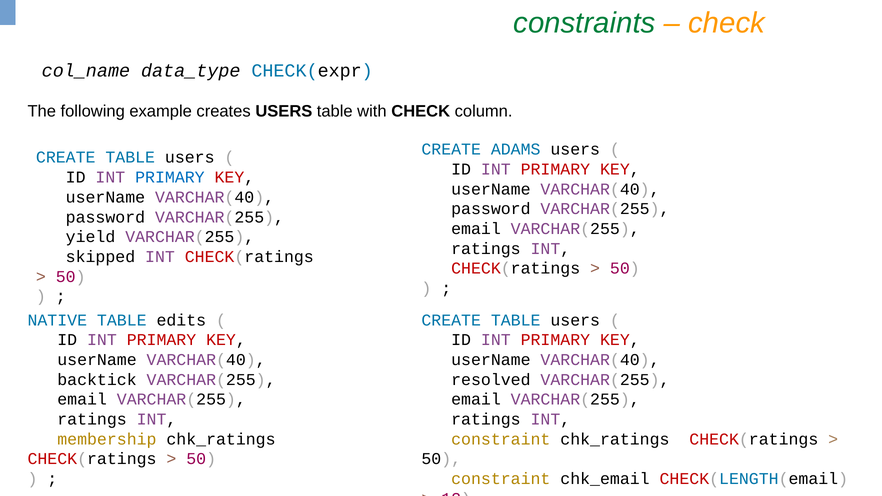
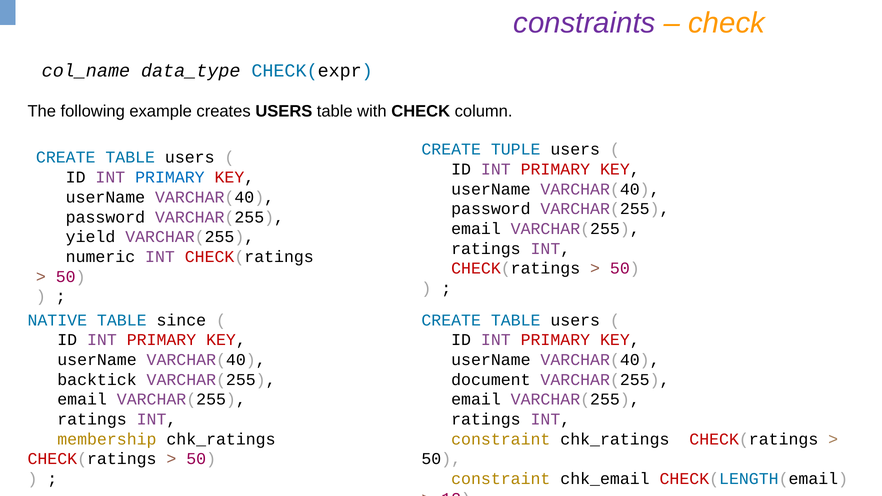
constraints colour: green -> purple
ADAMS: ADAMS -> TUPLE
skipped: skipped -> numeric
edits: edits -> since
resolved: resolved -> document
